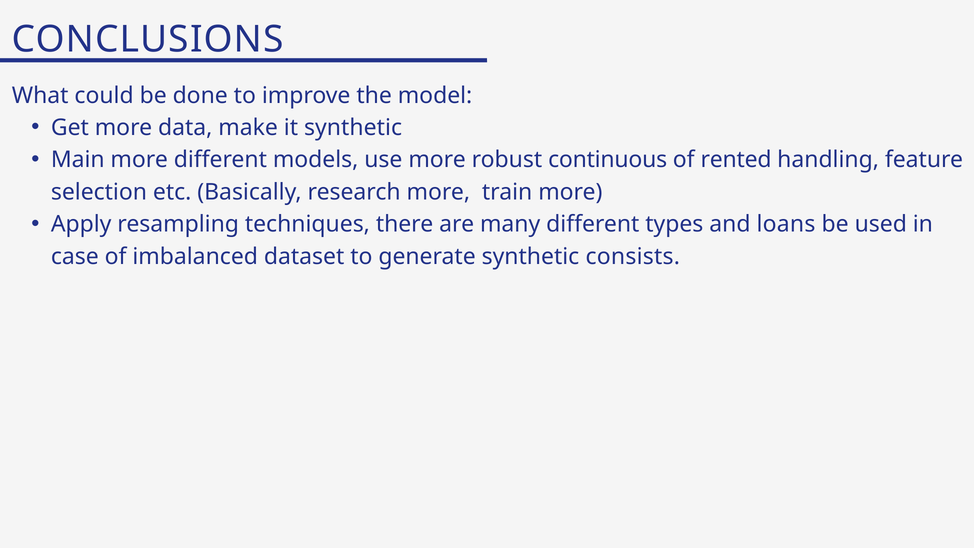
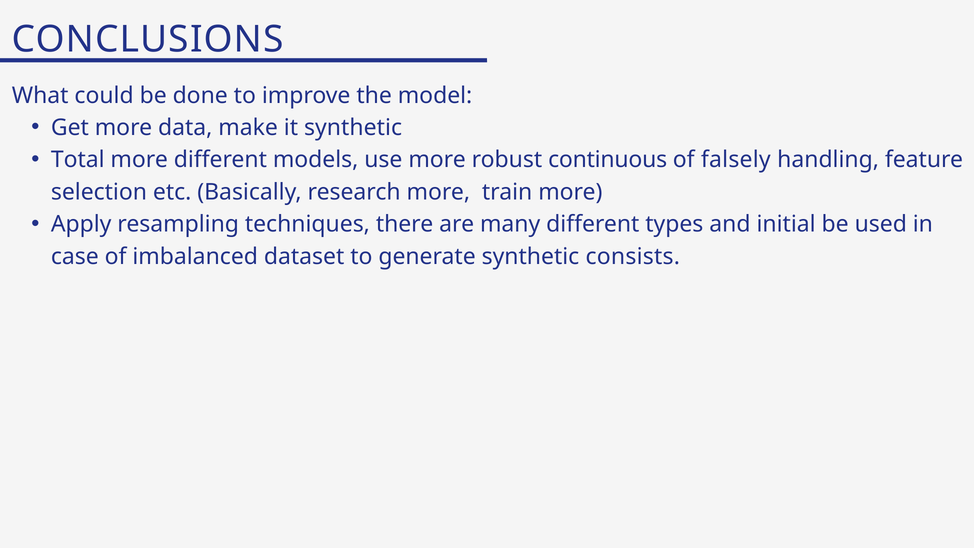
Main: Main -> Total
rented: rented -> falsely
loans: loans -> initial
